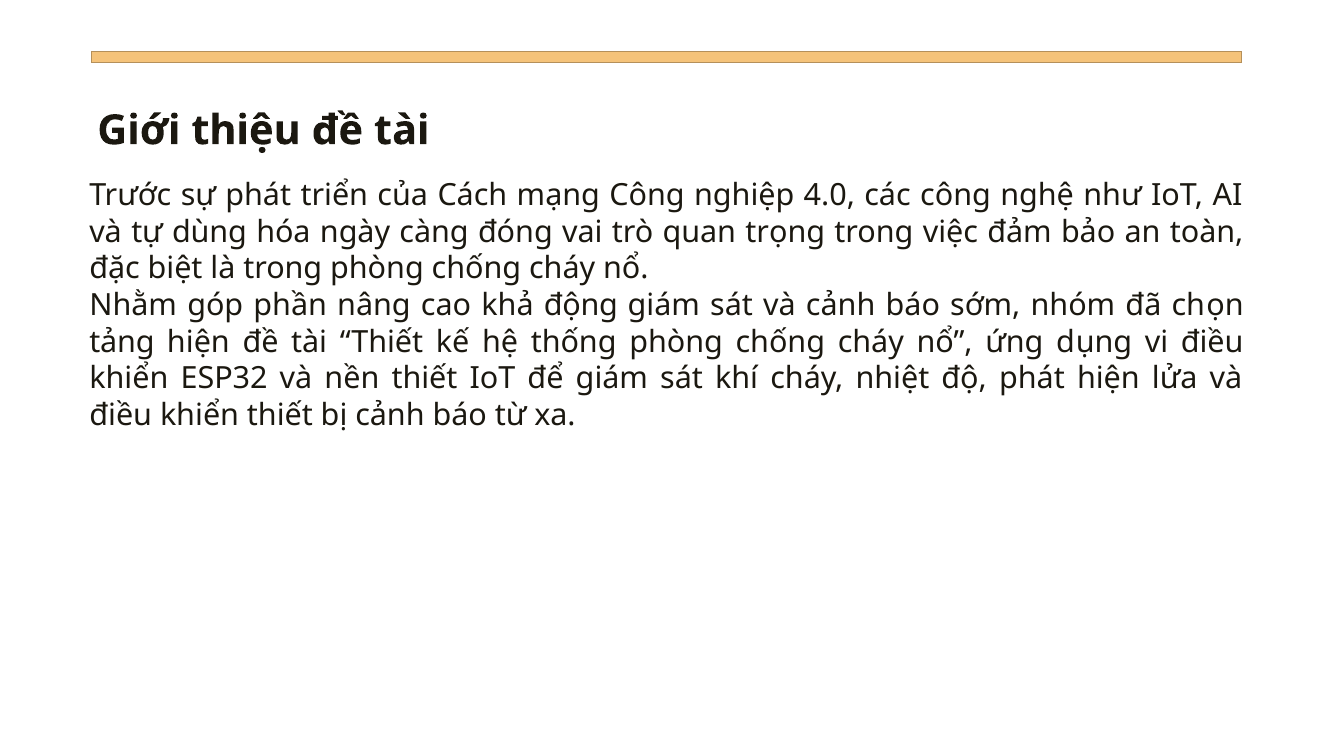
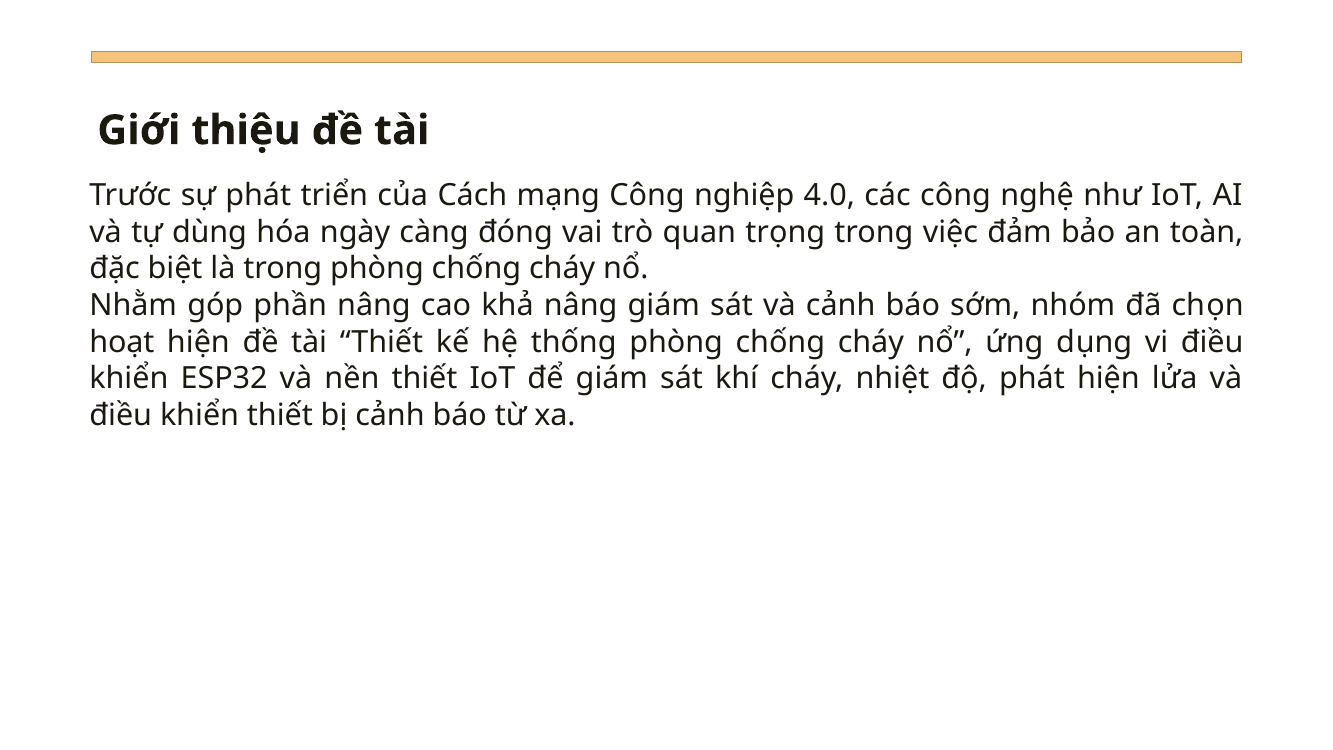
khả động: động -> nâng
tảng: tảng -> hoạt
